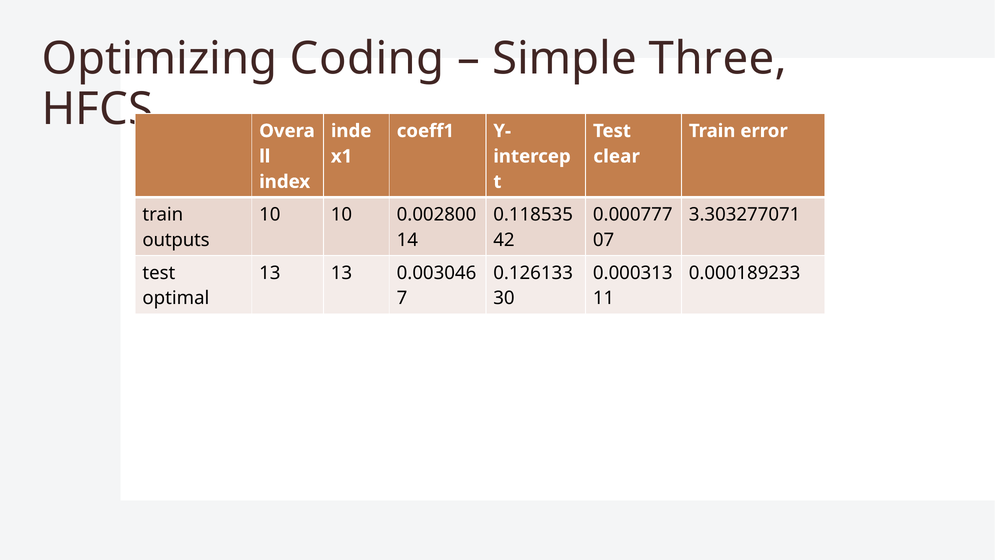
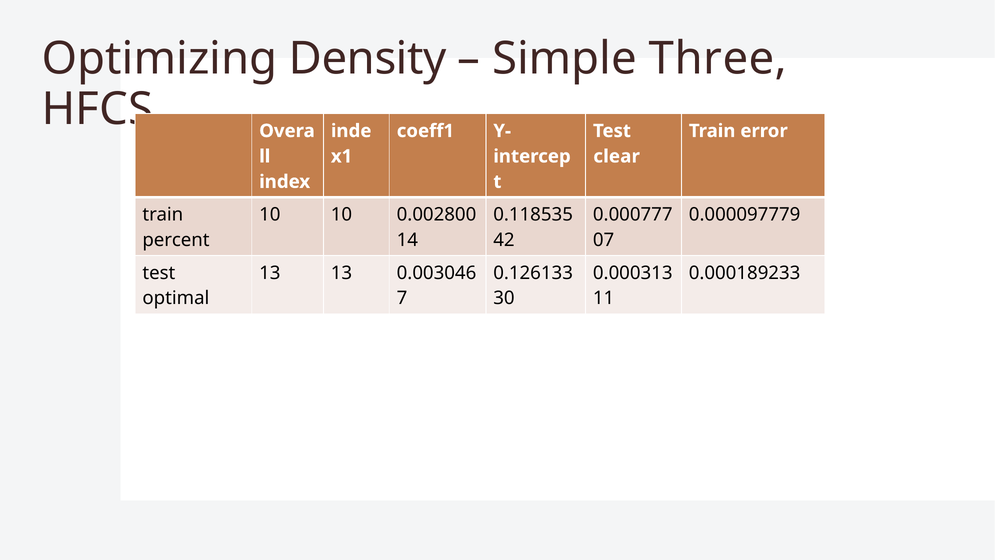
Coding: Coding -> Density
3.303277071: 3.303277071 -> 0.000097779
outputs: outputs -> percent
